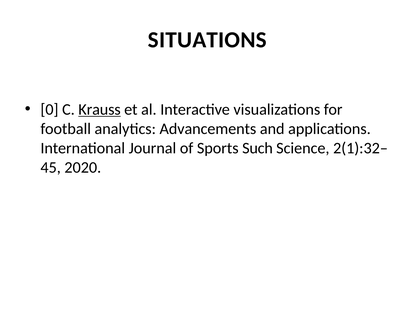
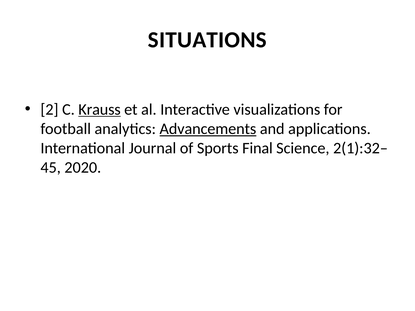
0: 0 -> 2
Advancements underline: none -> present
Such: Such -> Final
